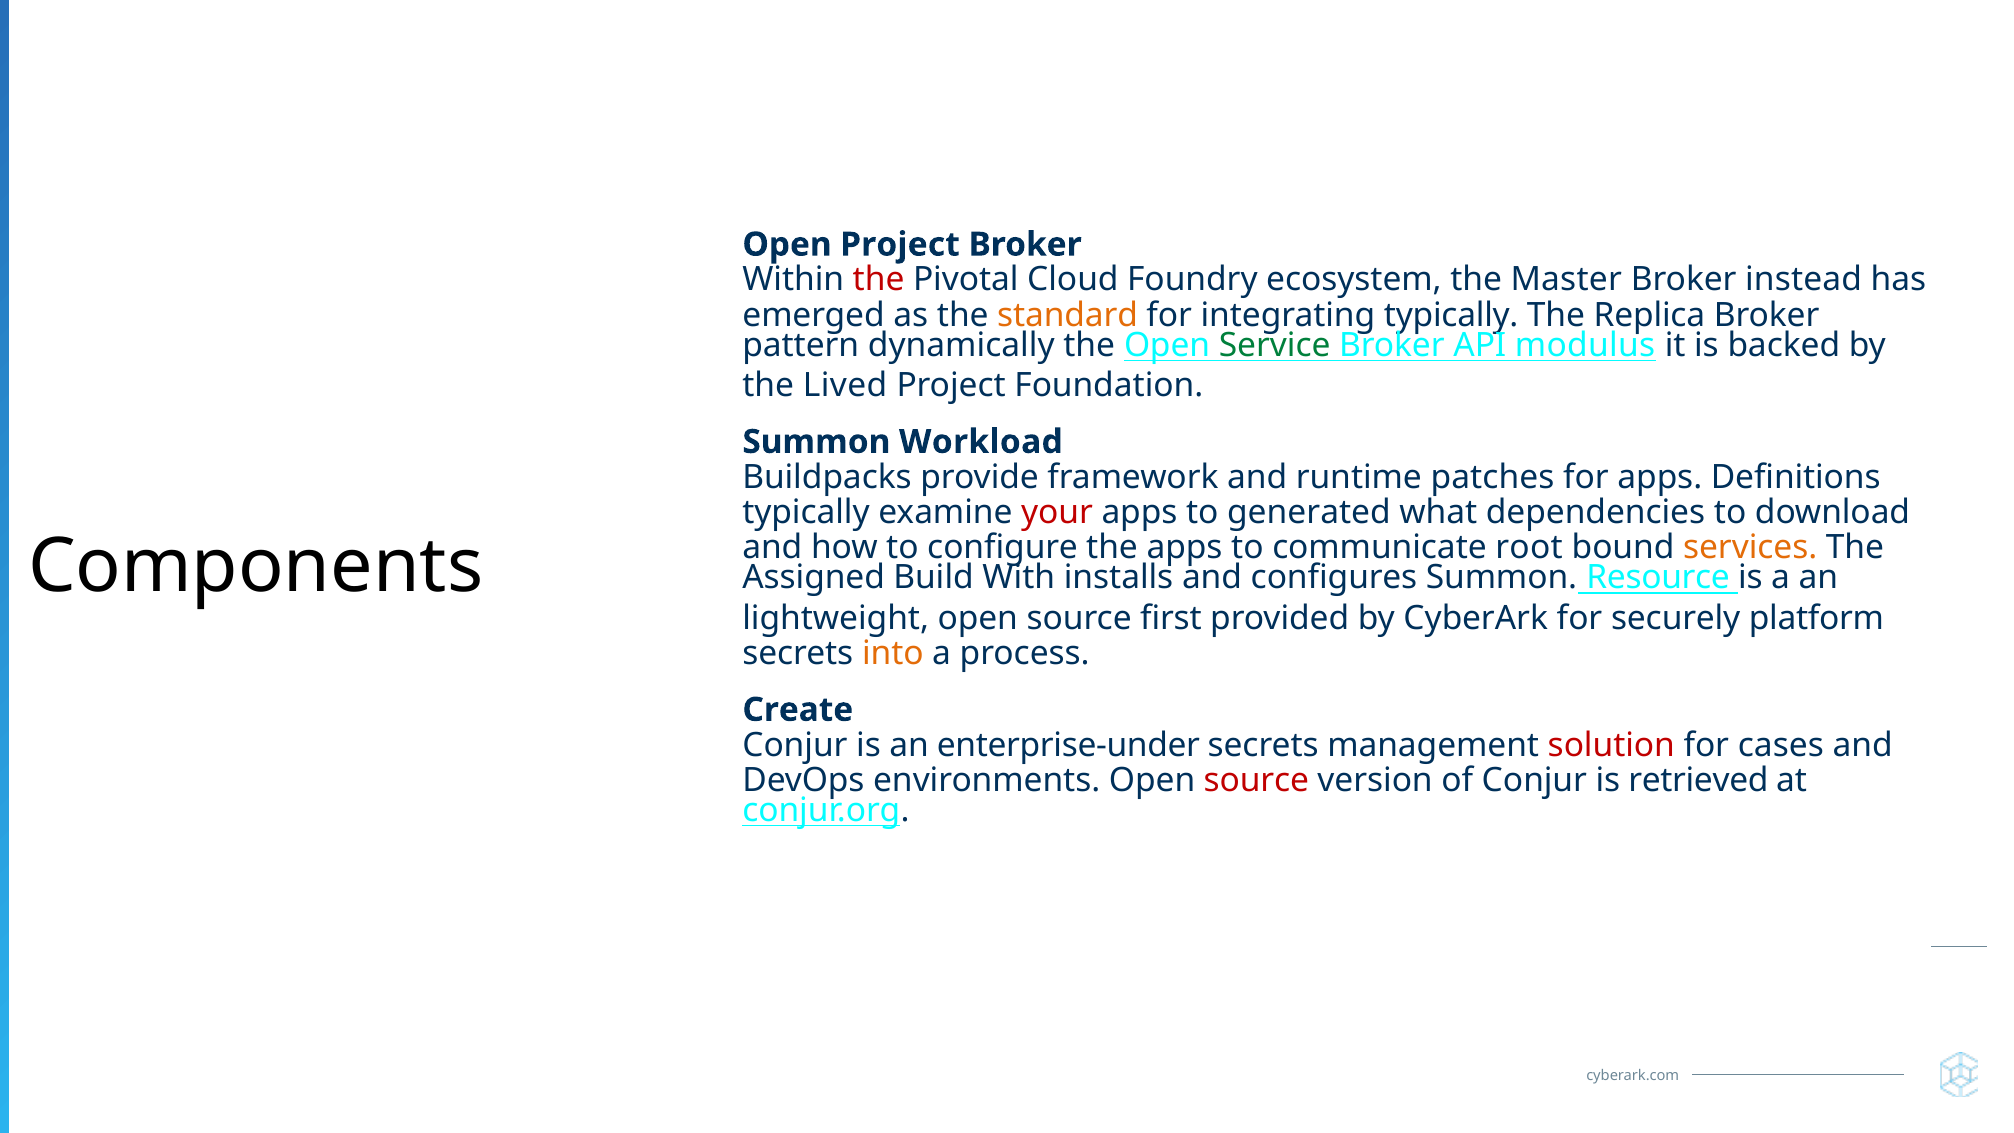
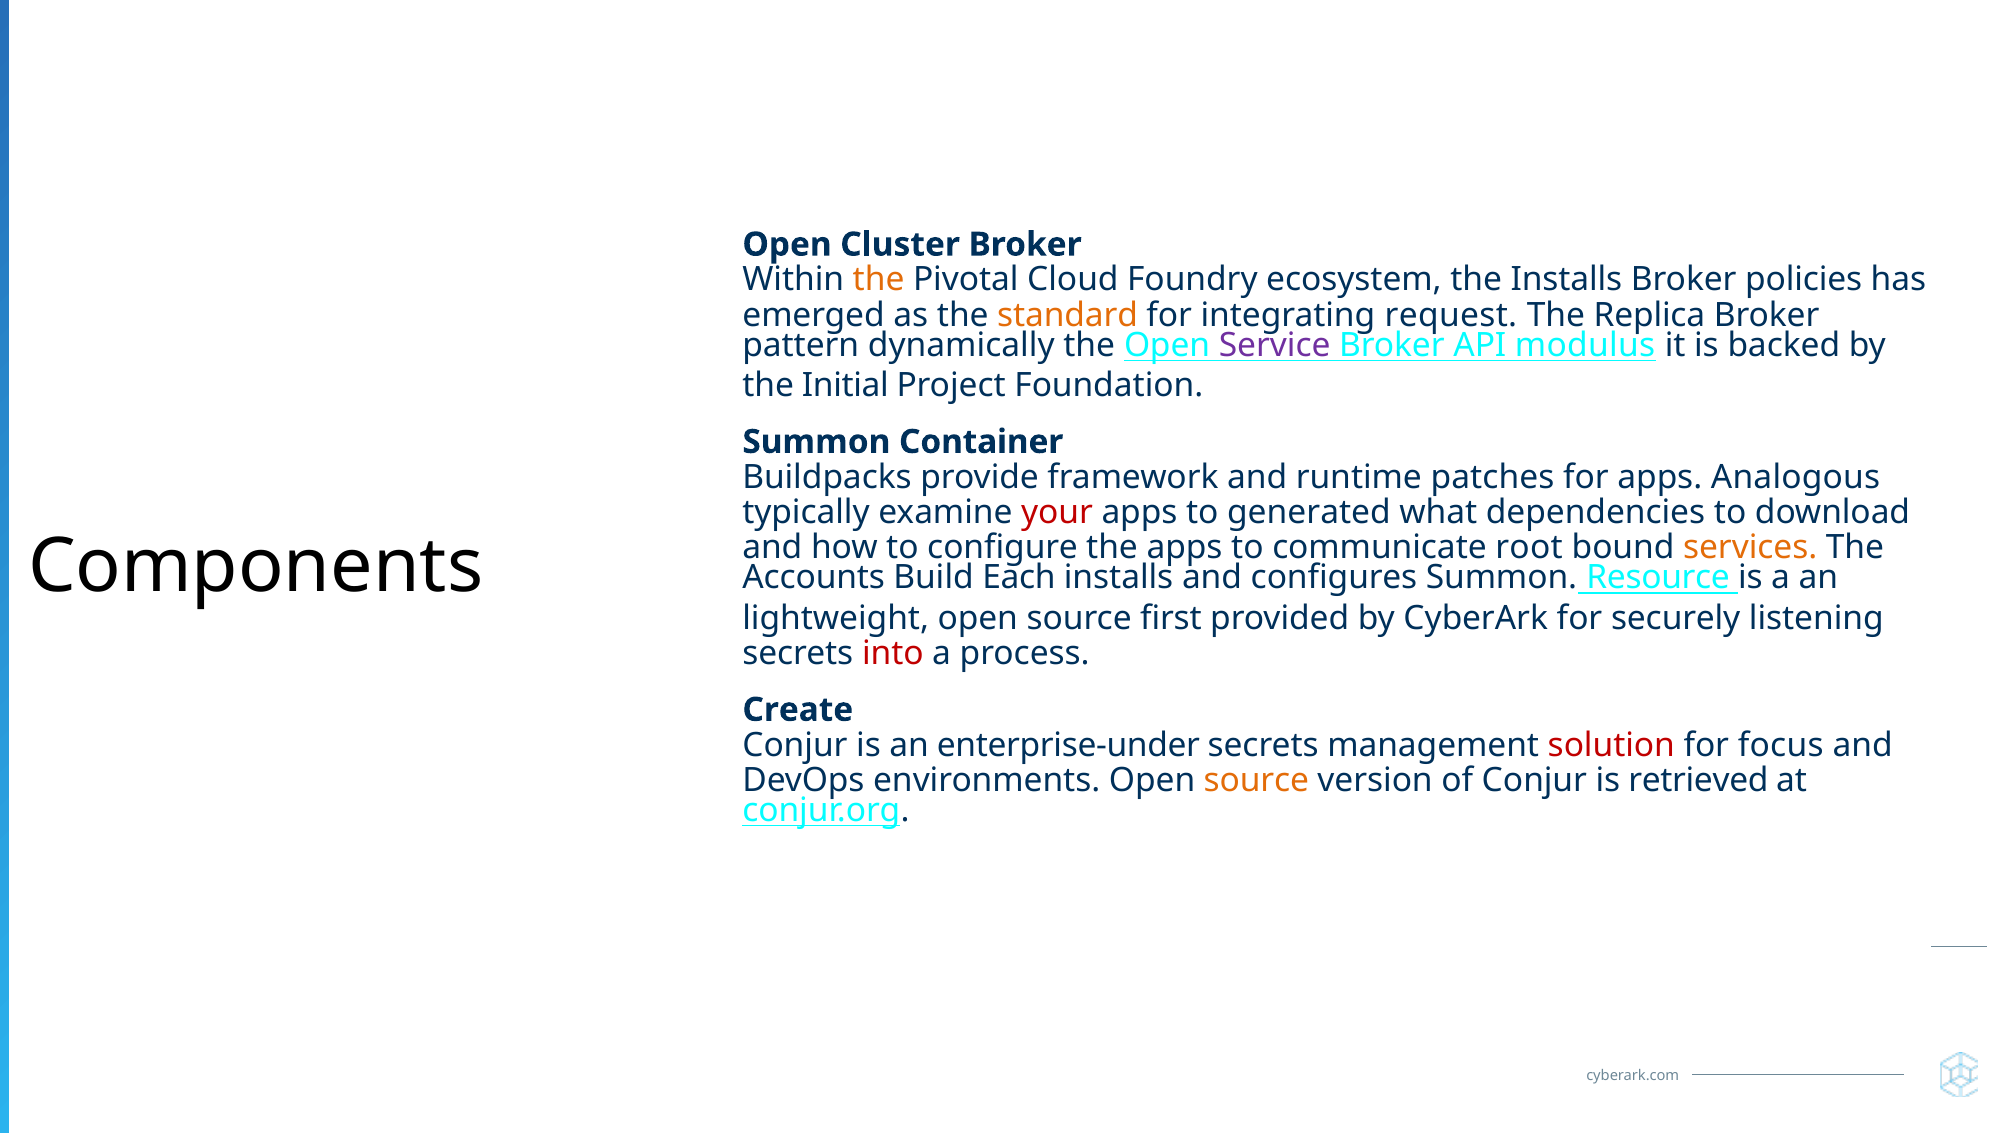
Open Project: Project -> Cluster
the at (879, 280) colour: red -> orange
the Master: Master -> Installs
instead: instead -> policies
integrating typically: typically -> request
Service colour: green -> purple
Lived: Lived -> Initial
Workload: Workload -> Container
Definitions: Definitions -> Analogous
Assigned: Assigned -> Accounts
With: With -> Each
platform: platform -> listening
into colour: orange -> red
cases: cases -> focus
source at (1256, 780) colour: red -> orange
